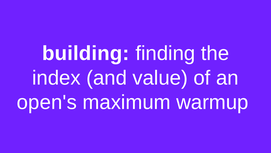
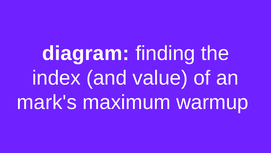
building: building -> diagram
open's: open's -> mark's
